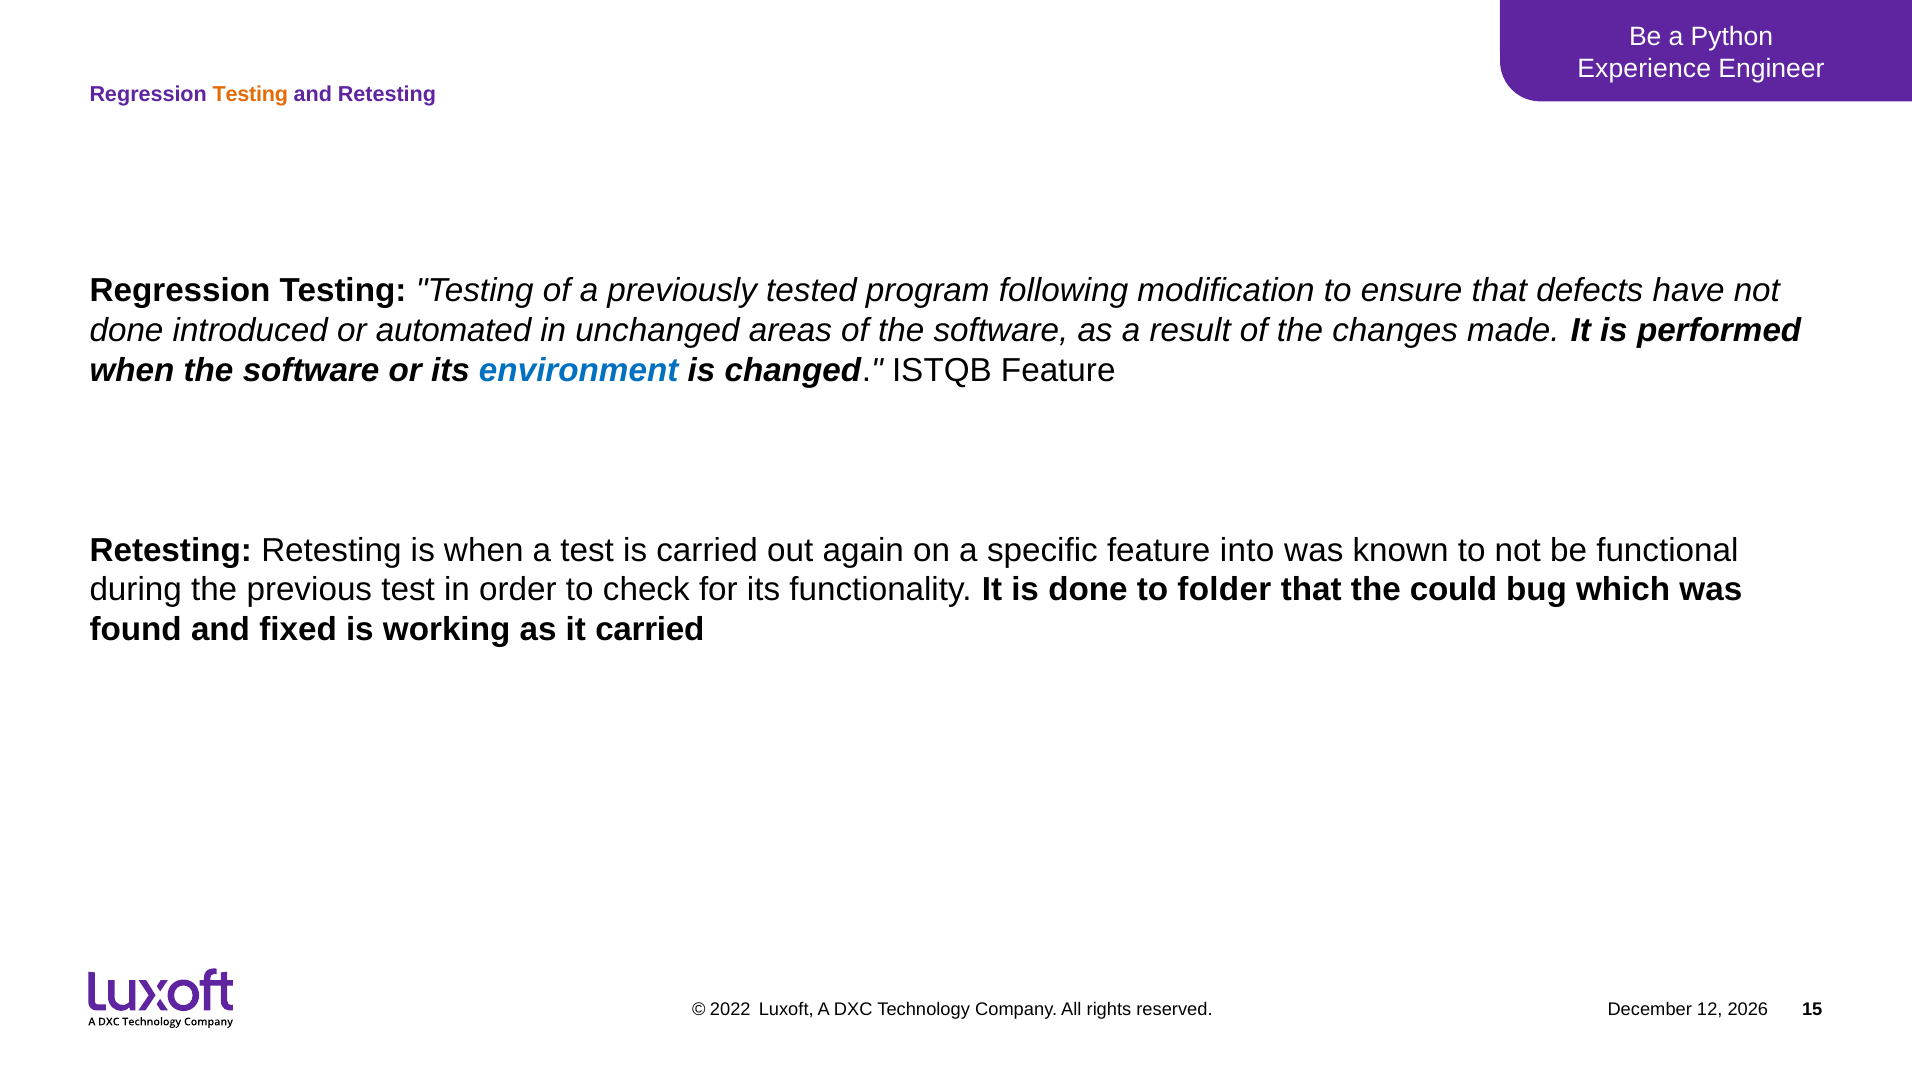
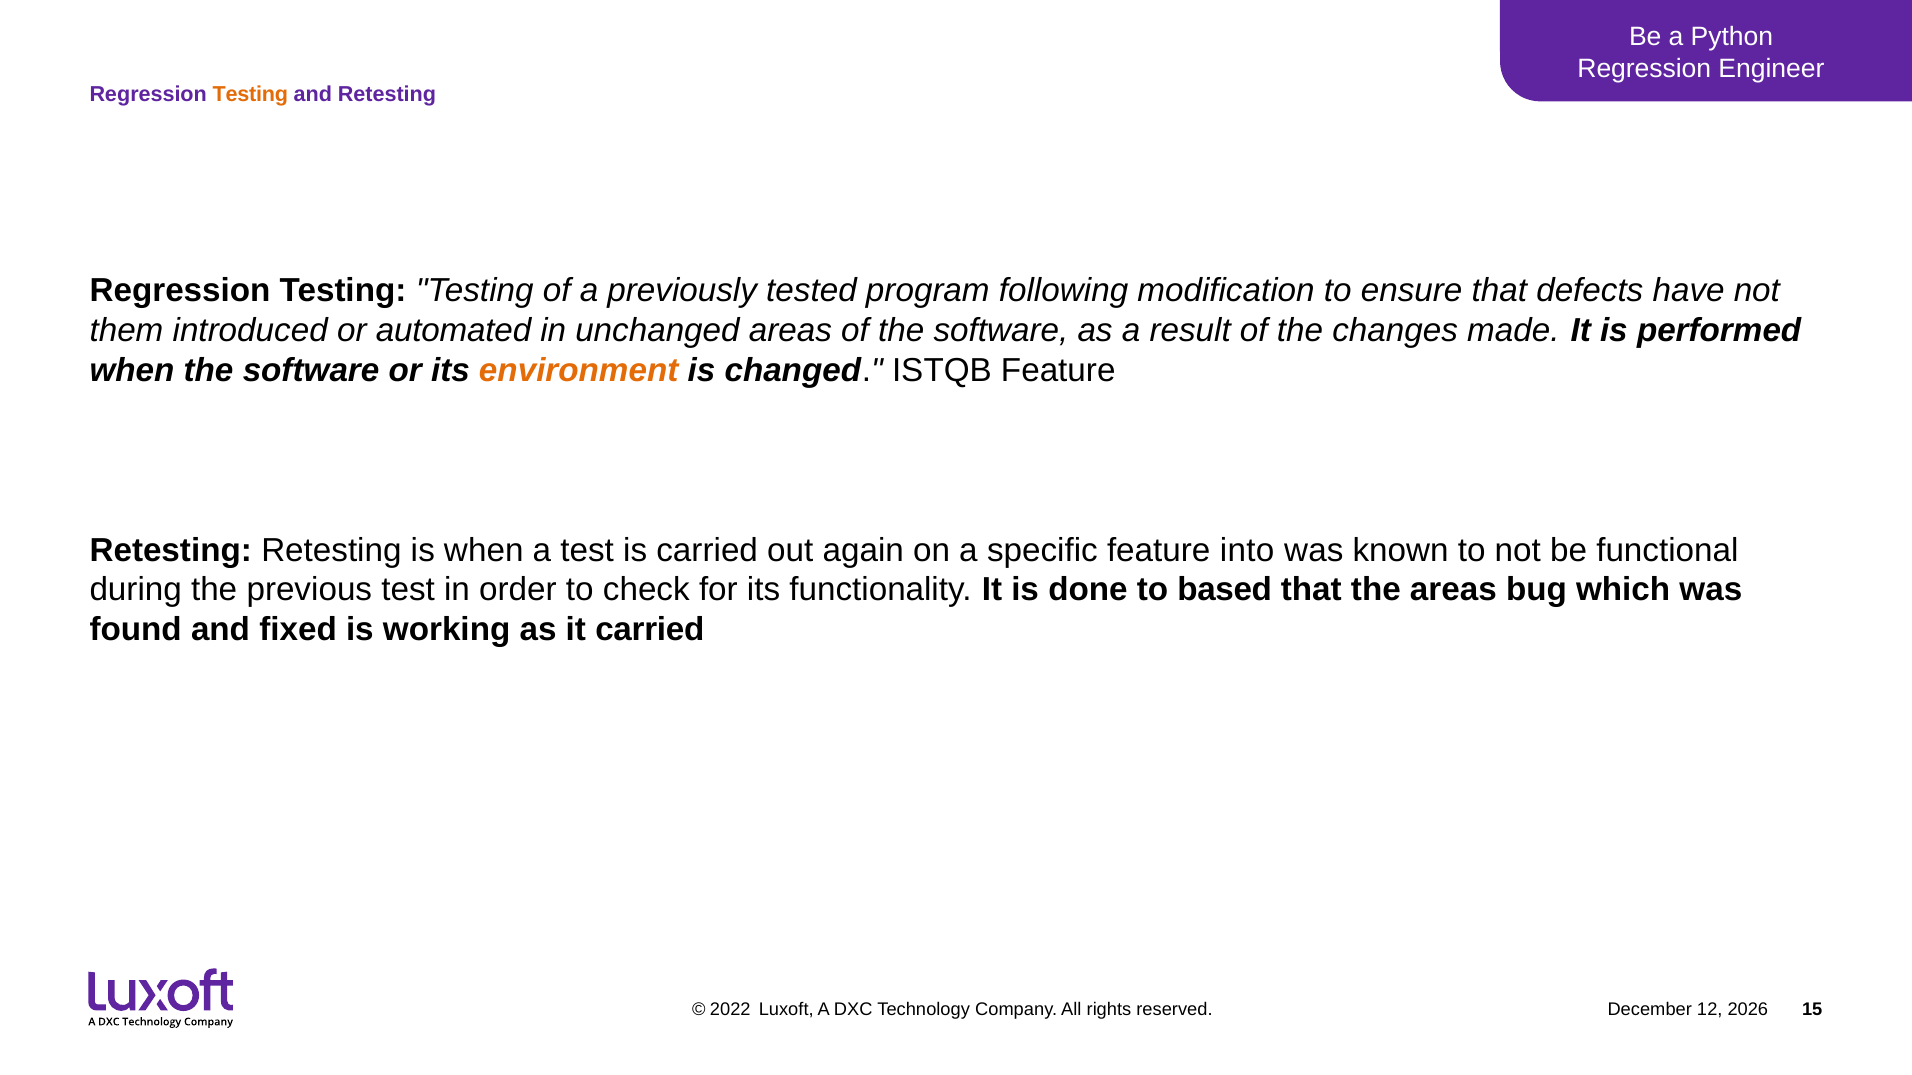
Experience at (1644, 68): Experience -> Regression
done at (127, 331): done -> them
environment colour: blue -> orange
folder: folder -> based
the could: could -> areas
